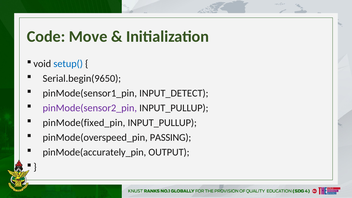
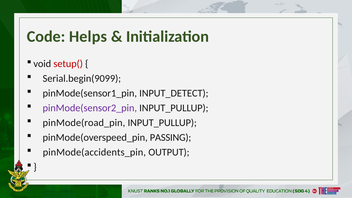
Move: Move -> Helps
setup( colour: blue -> red
Serial.begin(9650: Serial.begin(9650 -> Serial.begin(9099
pinMode(fixed_pin: pinMode(fixed_pin -> pinMode(road_pin
pinMode(accurately_pin: pinMode(accurately_pin -> pinMode(accidents_pin
